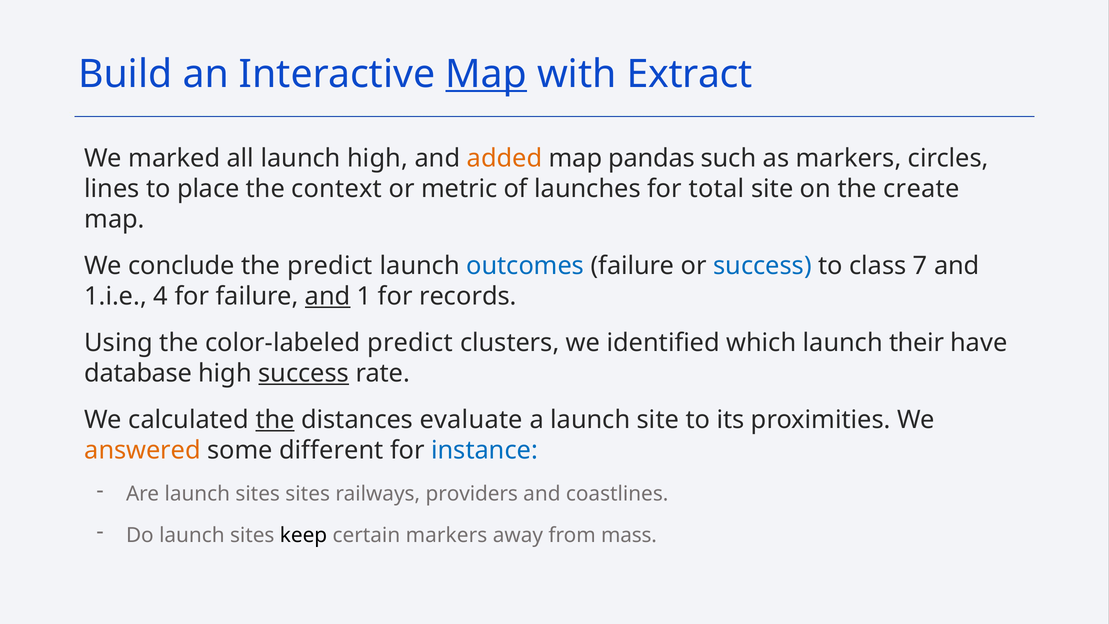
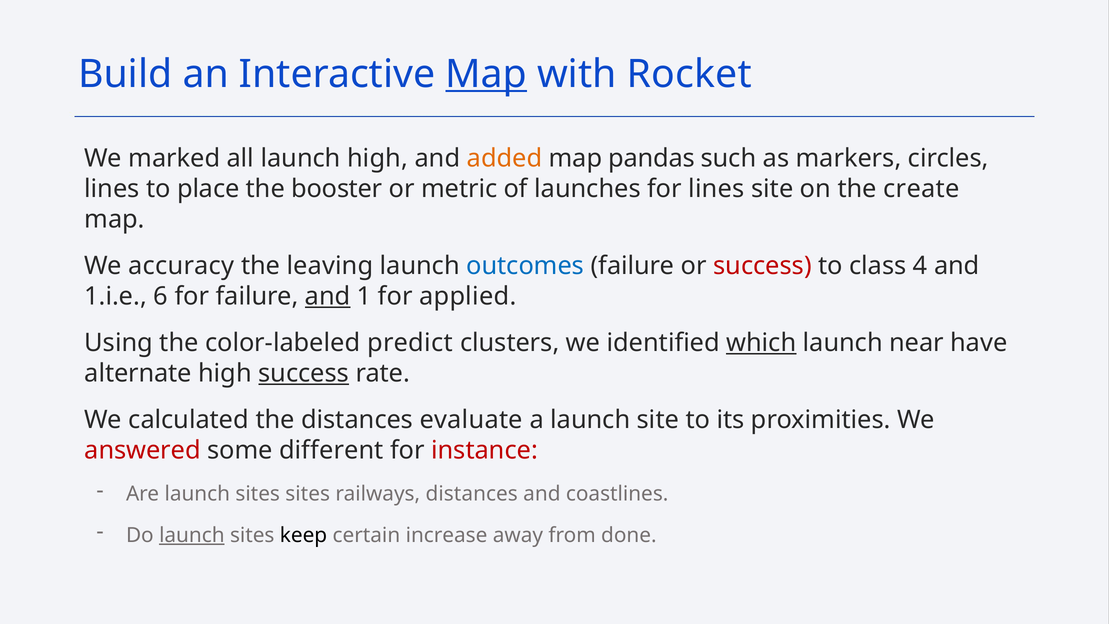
Extract: Extract -> Rocket
context: context -> booster
for total: total -> lines
conclude: conclude -> accuracy
the predict: predict -> leaving
success at (762, 266) colour: blue -> red
7: 7 -> 4
4: 4 -> 6
records: records -> applied
which underline: none -> present
their: their -> near
database: database -> alternate
the at (275, 420) underline: present -> none
answered colour: orange -> red
instance colour: blue -> red
railways providers: providers -> distances
launch at (192, 535) underline: none -> present
certain markers: markers -> increase
mass: mass -> done
